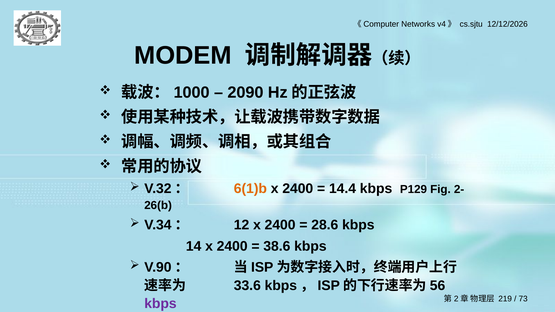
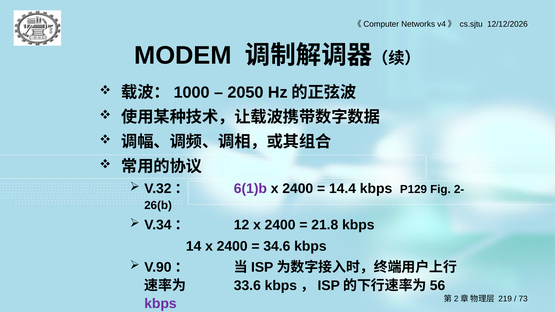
2090: 2090 -> 2050
6(1)b colour: orange -> purple
28.6: 28.6 -> 21.8
38.6: 38.6 -> 34.6
